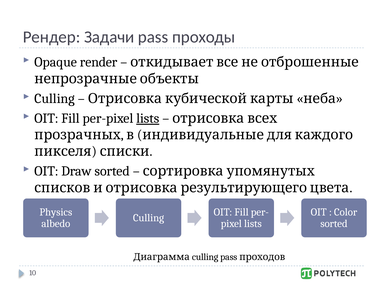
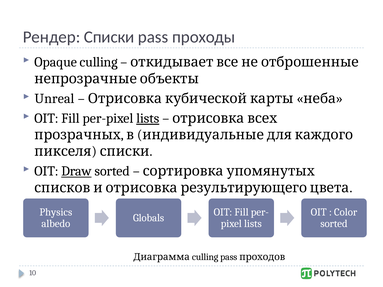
Рендер Задачи: Задачи -> Списки
Opaque render: render -> culling
Culling at (55, 99): Culling -> Unreal
Draw underline: none -> present
Culling at (149, 218): Culling -> Globals
